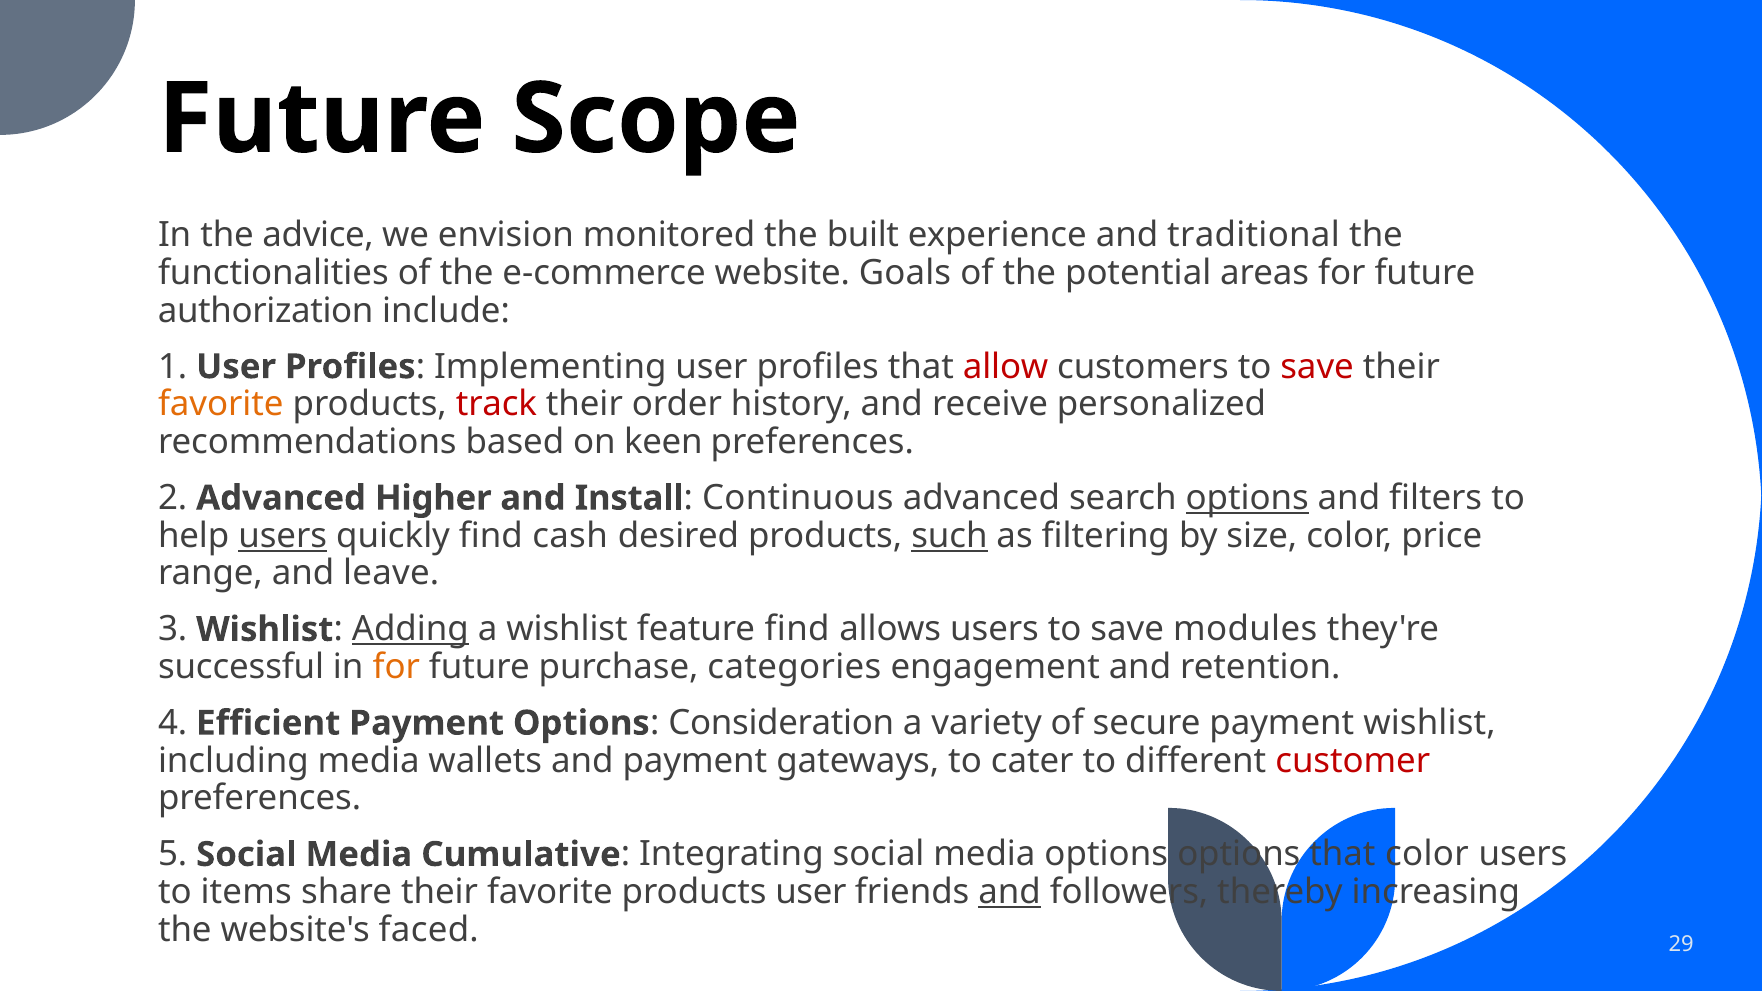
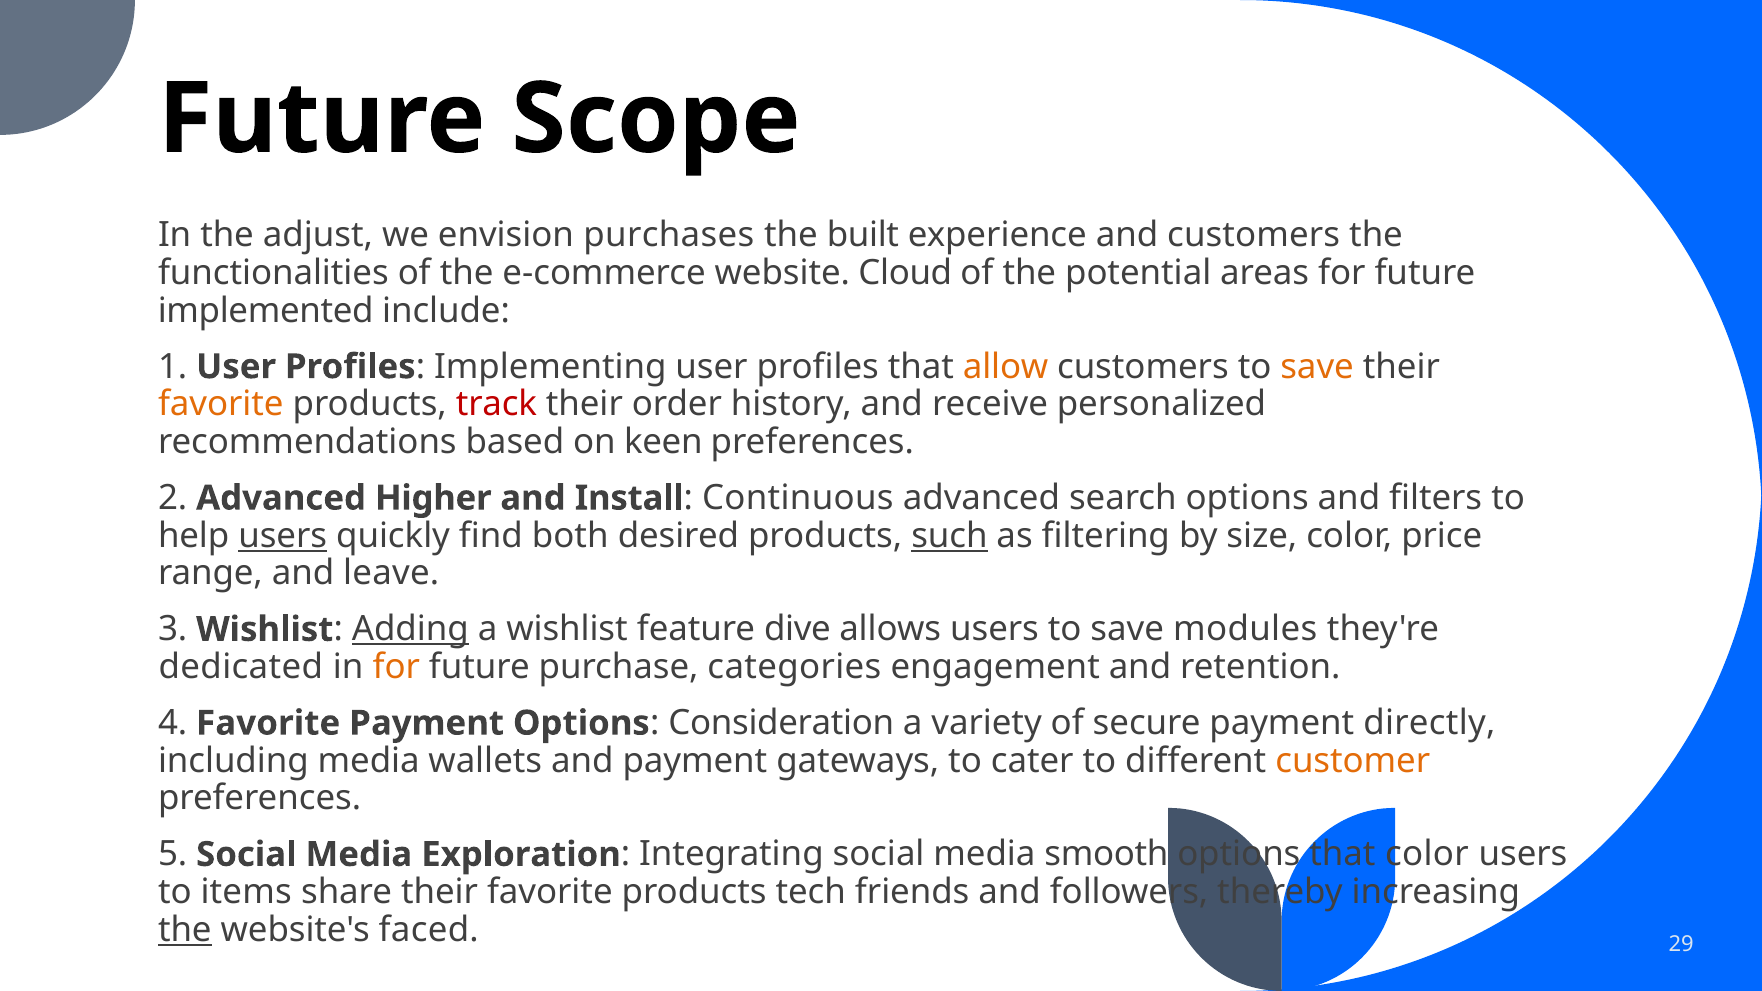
advice: advice -> adjust
monitored: monitored -> purchases
and traditional: traditional -> customers
Goals: Goals -> Cloud
authorization: authorization -> implemented
allow colour: red -> orange
save at (1317, 367) colour: red -> orange
options at (1247, 498) underline: present -> none
cash: cash -> both
feature find: find -> dive
successful: successful -> dedicated
Efficient at (268, 723): Efficient -> Favorite
payment wishlist: wishlist -> directly
customer colour: red -> orange
Cumulative: Cumulative -> Exploration
media options: options -> smooth
products user: user -> tech
and at (1010, 892) underline: present -> none
the at (185, 930) underline: none -> present
